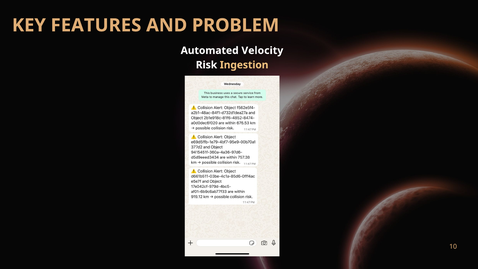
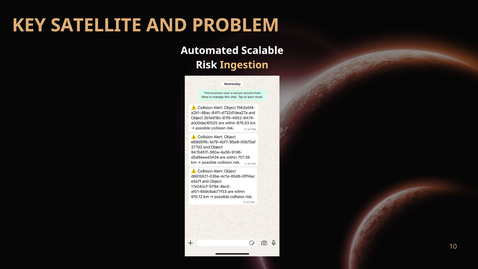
FEATURES: FEATURES -> SATELLITE
Velocity: Velocity -> Scalable
